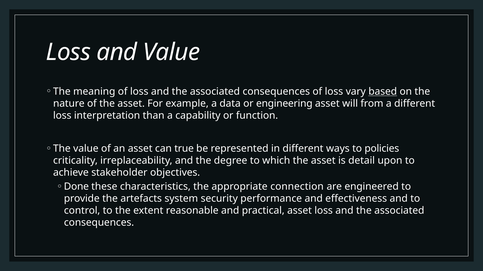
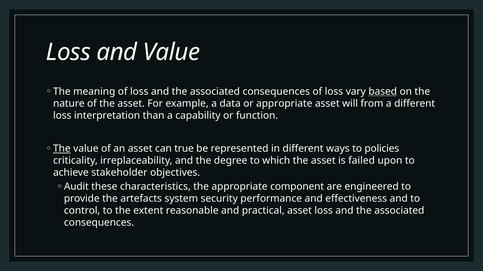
or engineering: engineering -> appropriate
The at (62, 149) underline: none -> present
detail: detail -> failed
Done: Done -> Audit
connection: connection -> component
